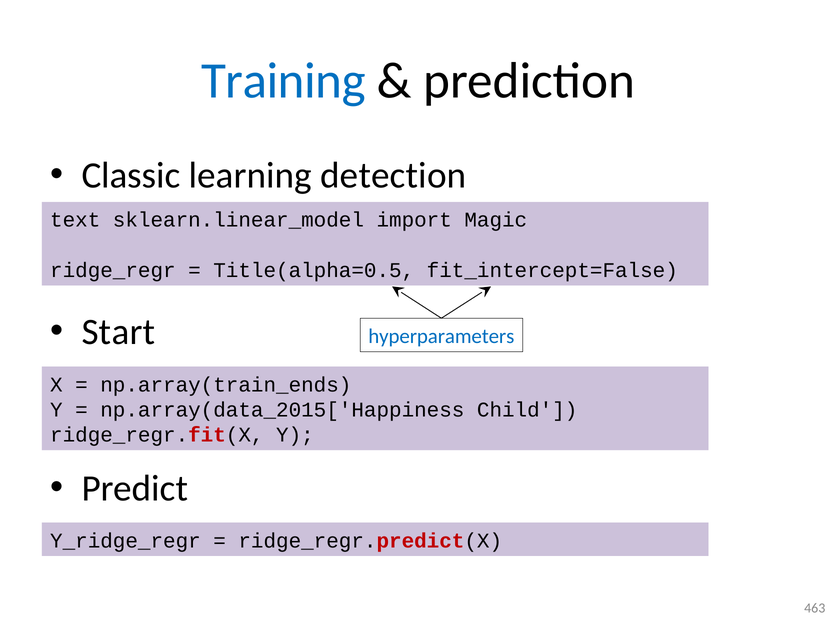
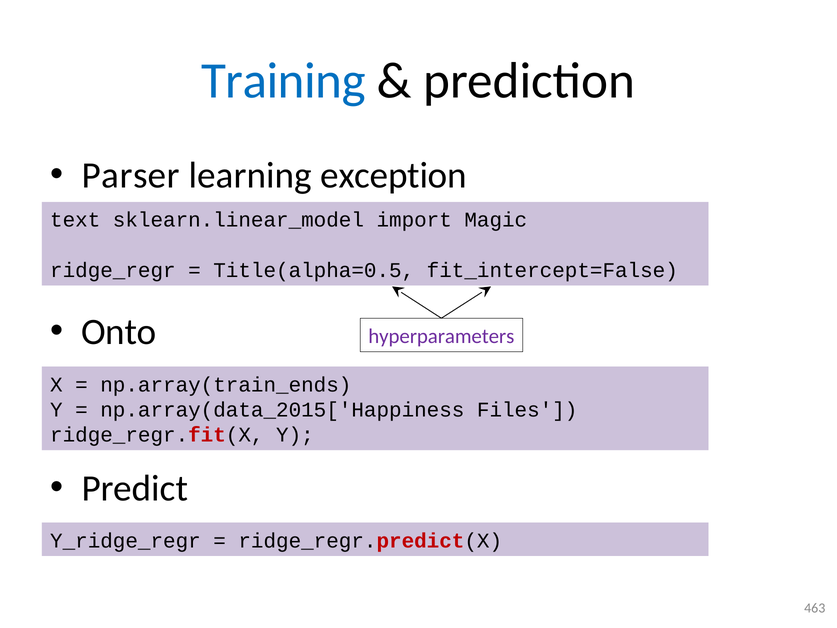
Classic: Classic -> Parser
detection: detection -> exception
Start: Start -> Onto
hyperparameters colour: blue -> purple
Child: Child -> Files
